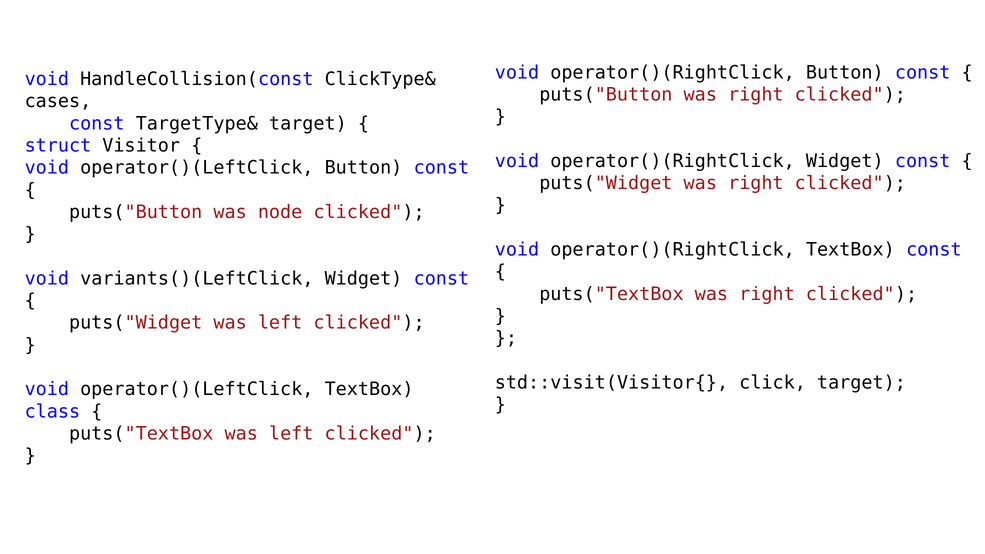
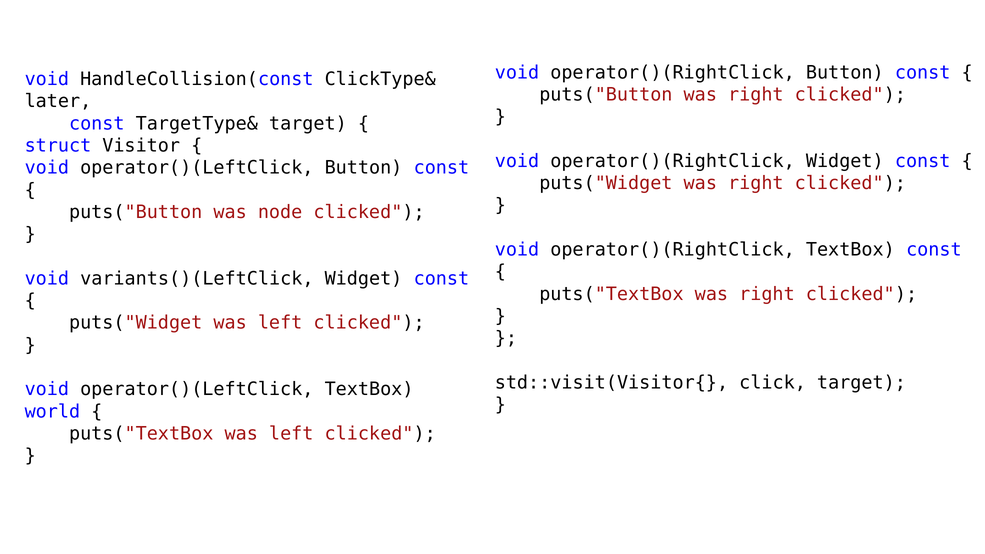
cases: cases -> later
class: class -> world
